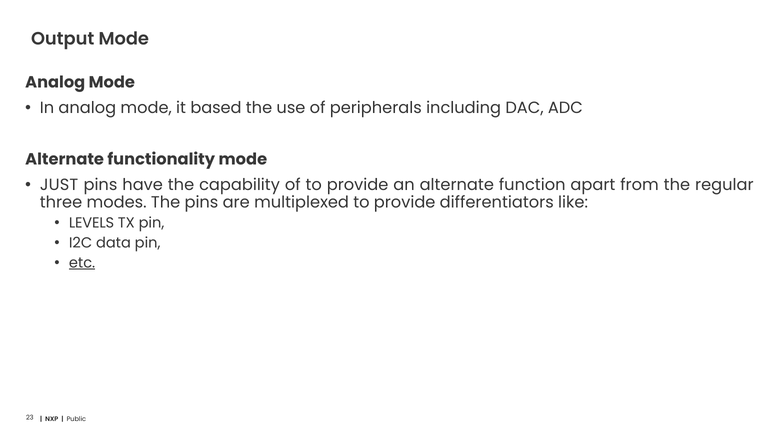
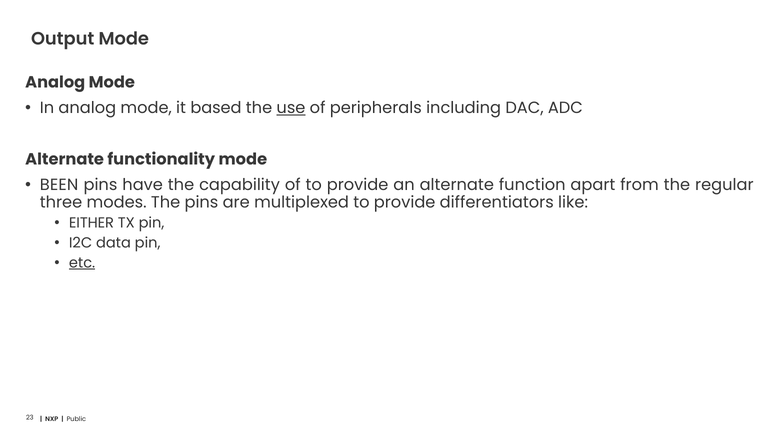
use underline: none -> present
JUST: JUST -> BEEN
LEVELS: LEVELS -> EITHER
